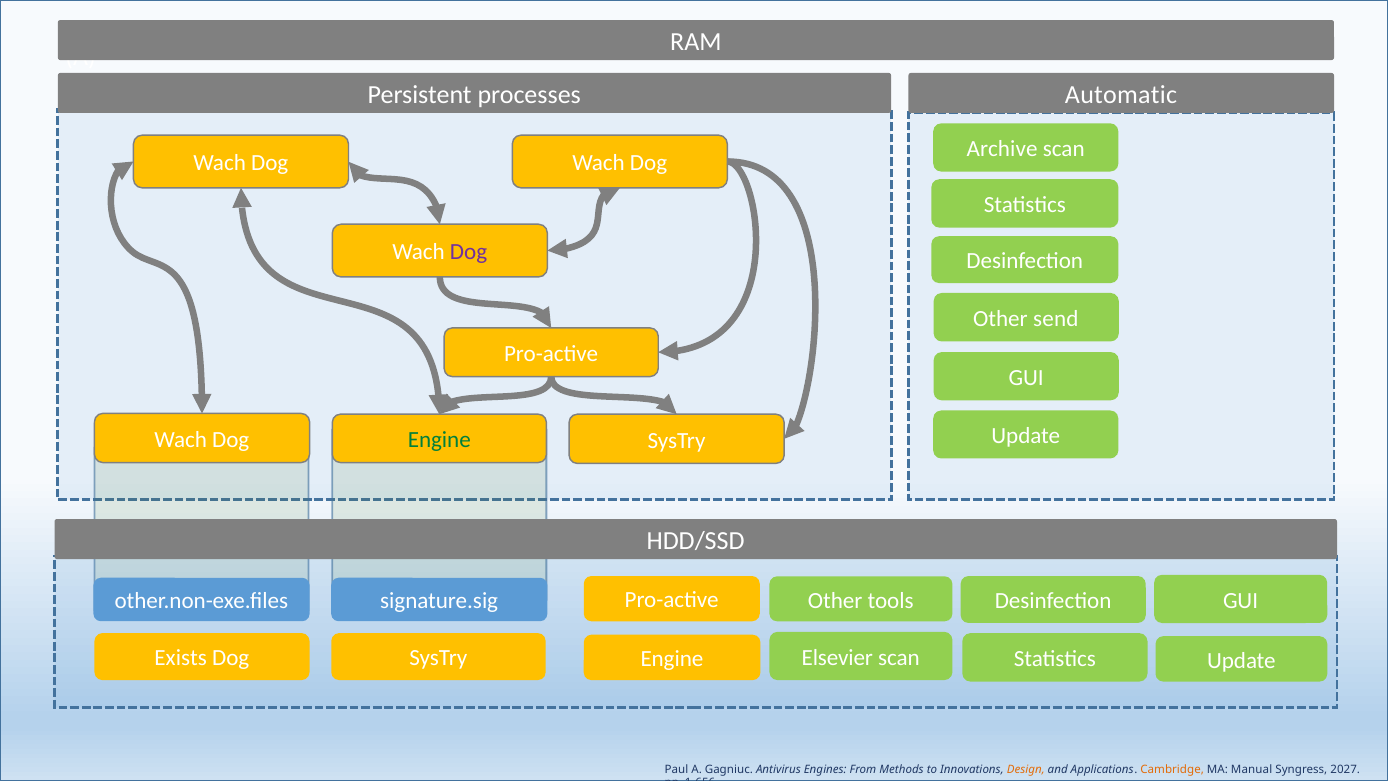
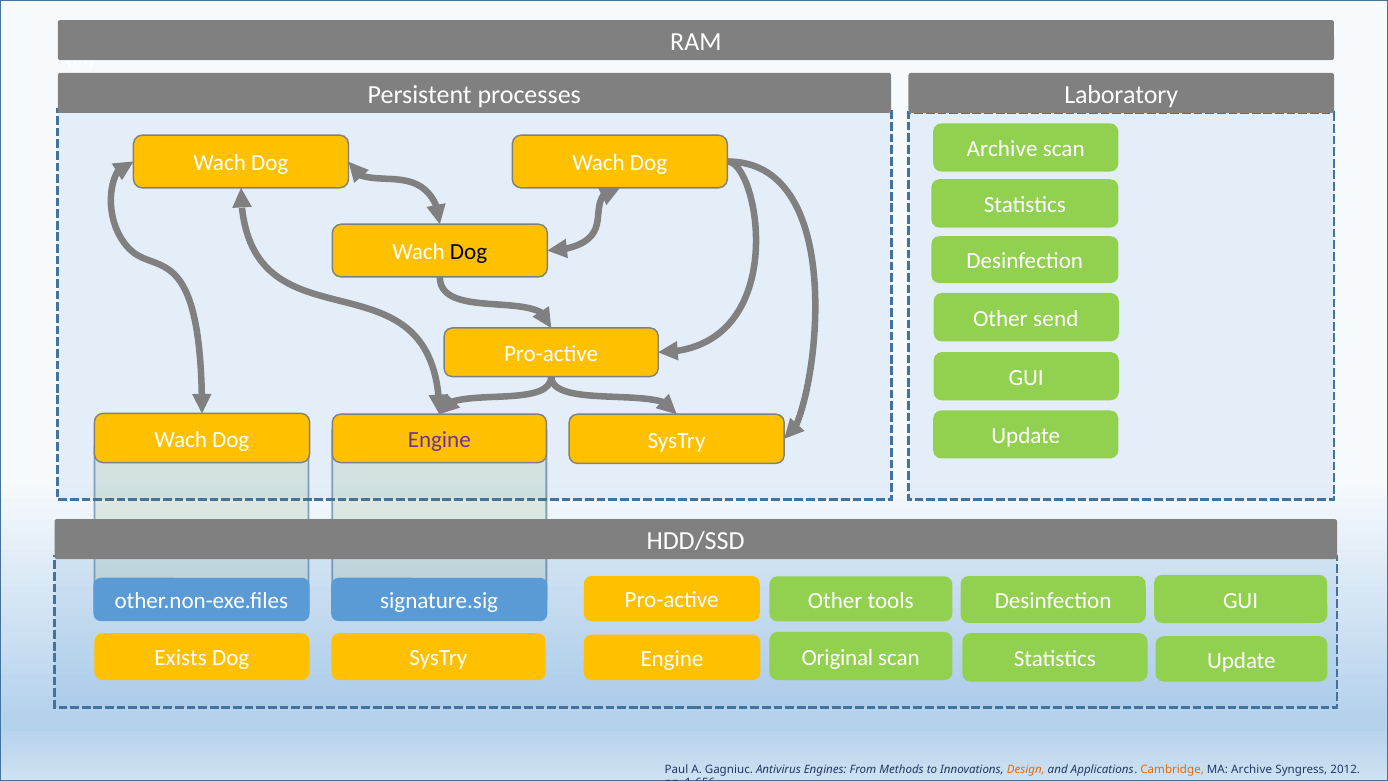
Automatic: Automatic -> Laboratory
Dog at (469, 252) colour: purple -> black
Engine at (439, 440) colour: green -> purple
Elsevier: Elsevier -> Original
MA Manual: Manual -> Archive
2027: 2027 -> 2012
